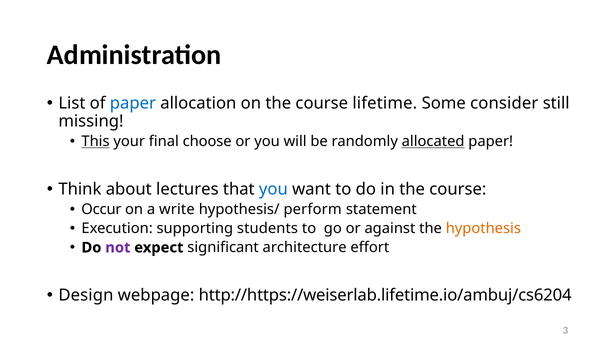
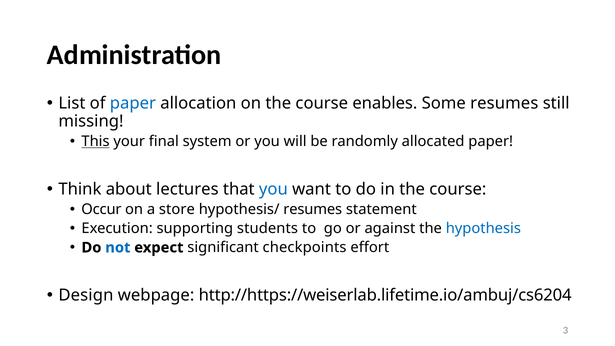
lifetime: lifetime -> enables
Some consider: consider -> resumes
choose: choose -> system
allocated underline: present -> none
write: write -> store
hypothesis/ perform: perform -> resumes
hypothesis colour: orange -> blue
not colour: purple -> blue
architecture: architecture -> checkpoints
